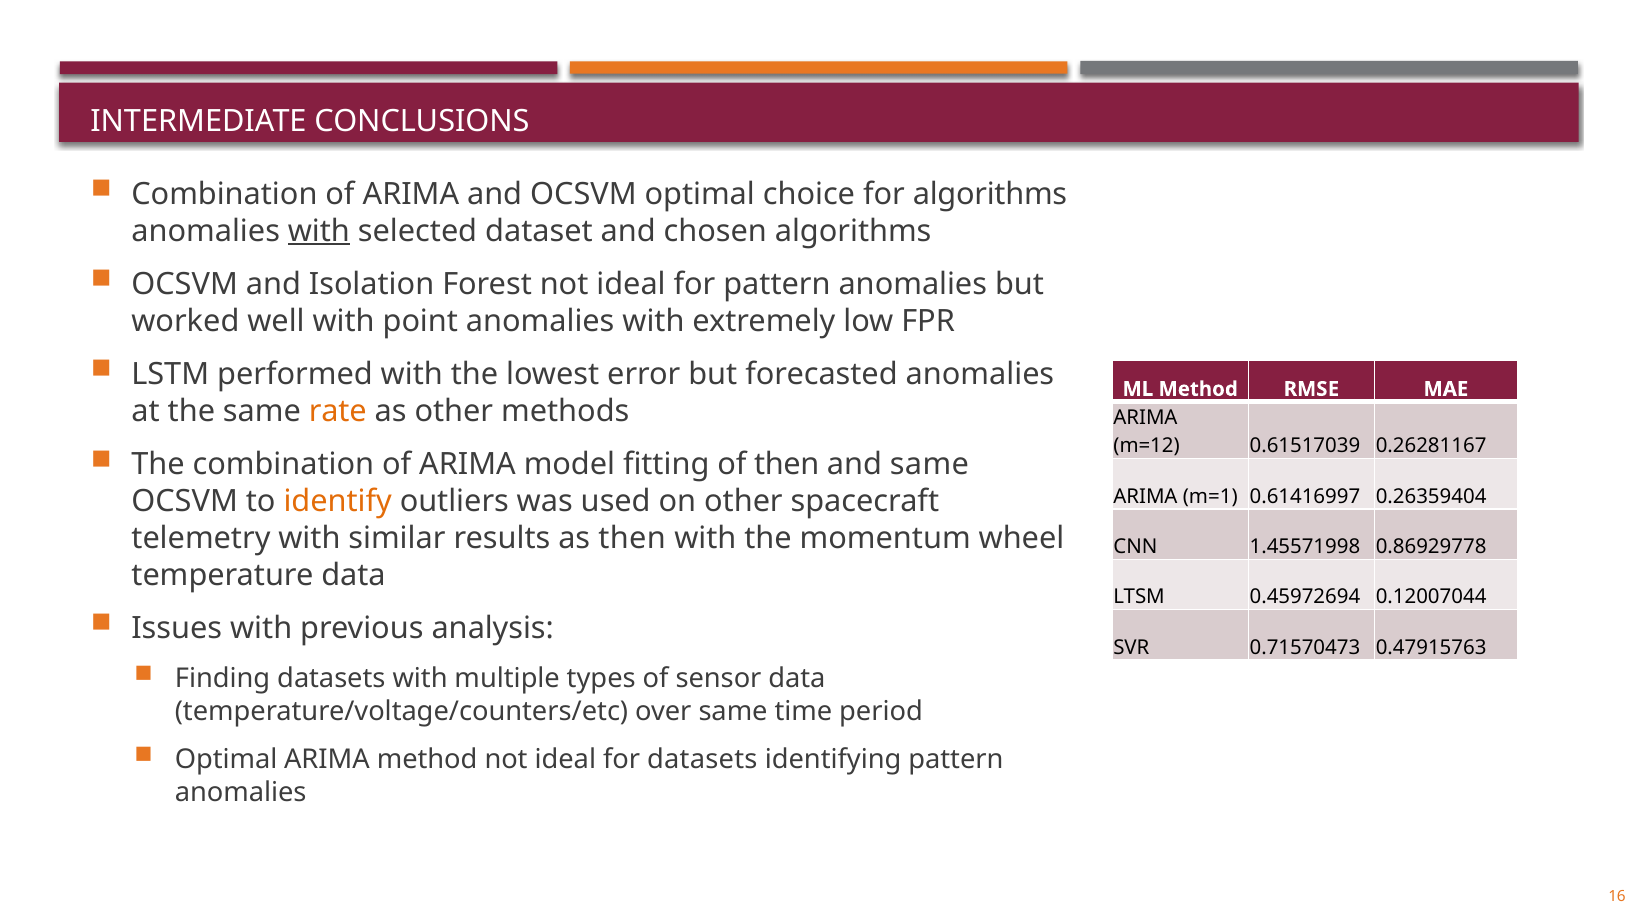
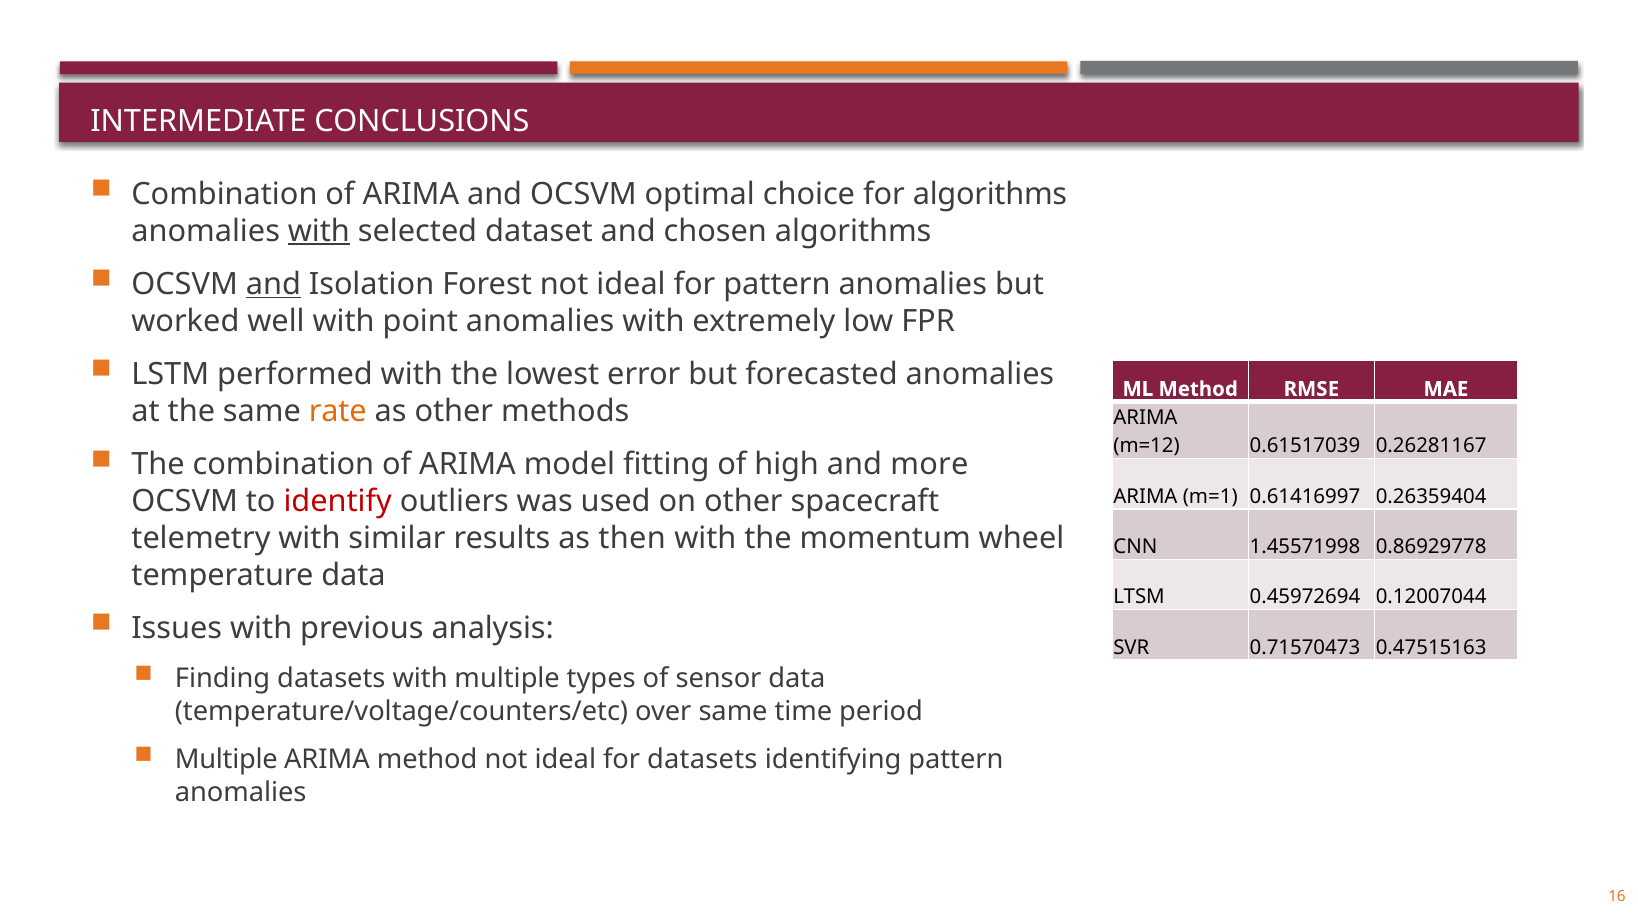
and at (273, 284) underline: none -> present
of then: then -> high
and same: same -> more
identify colour: orange -> red
0.47915763: 0.47915763 -> 0.47515163
Optimal at (226, 760): Optimal -> Multiple
